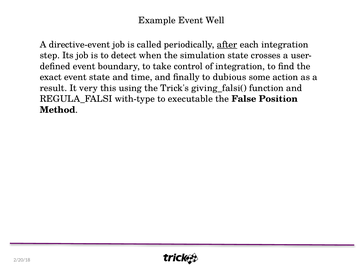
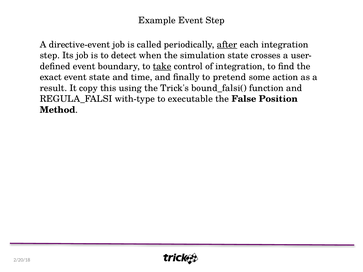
Event Well: Well -> Step
take underline: none -> present
dubious: dubious -> pretend
very: very -> copy
giving_falsi(: giving_falsi( -> bound_falsi(
